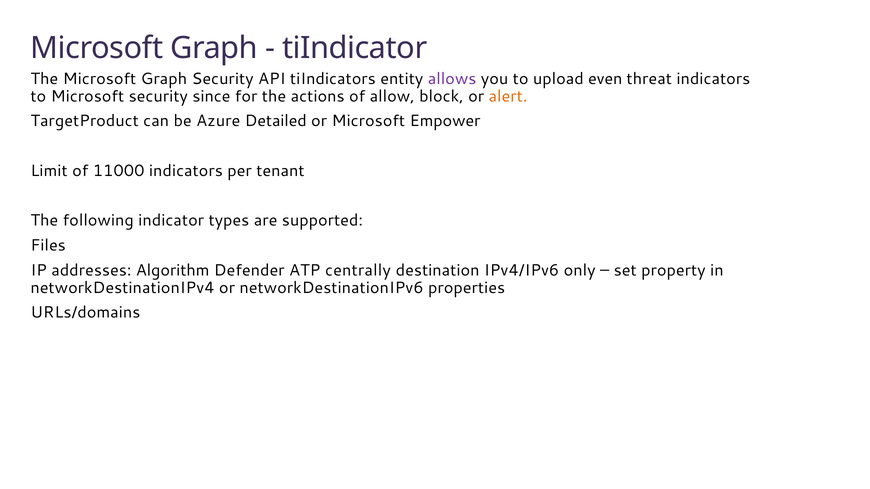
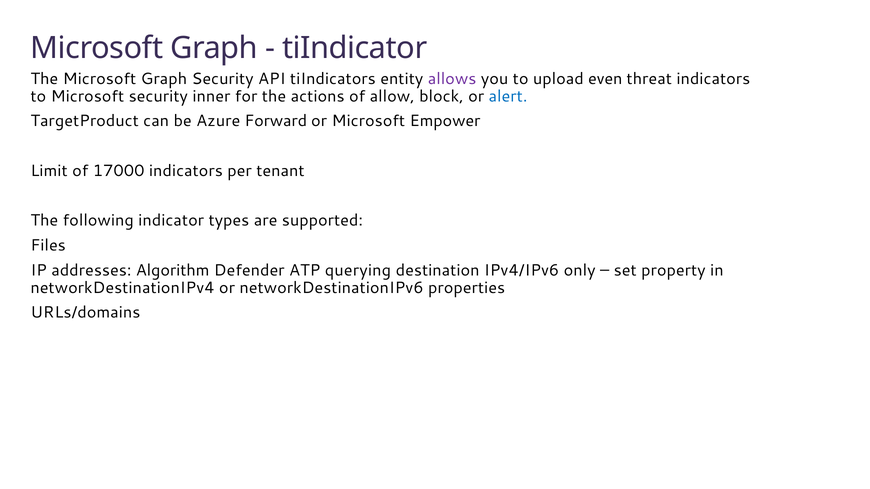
since: since -> inner
alert colour: orange -> blue
Detailed: Detailed -> Forward
11000: 11000 -> 17000
centrally: centrally -> querying
